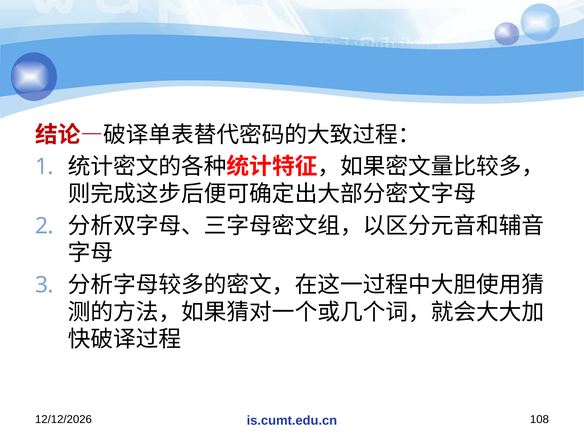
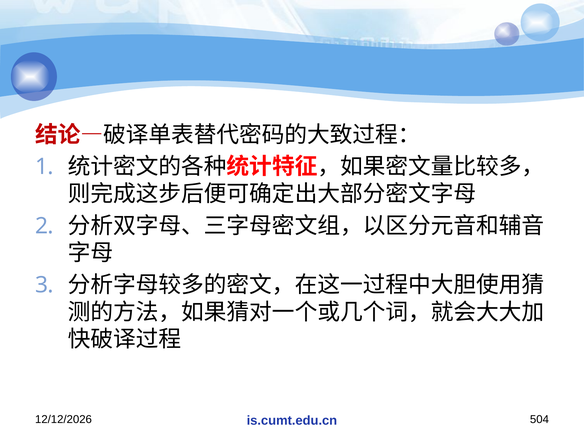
108: 108 -> 504
